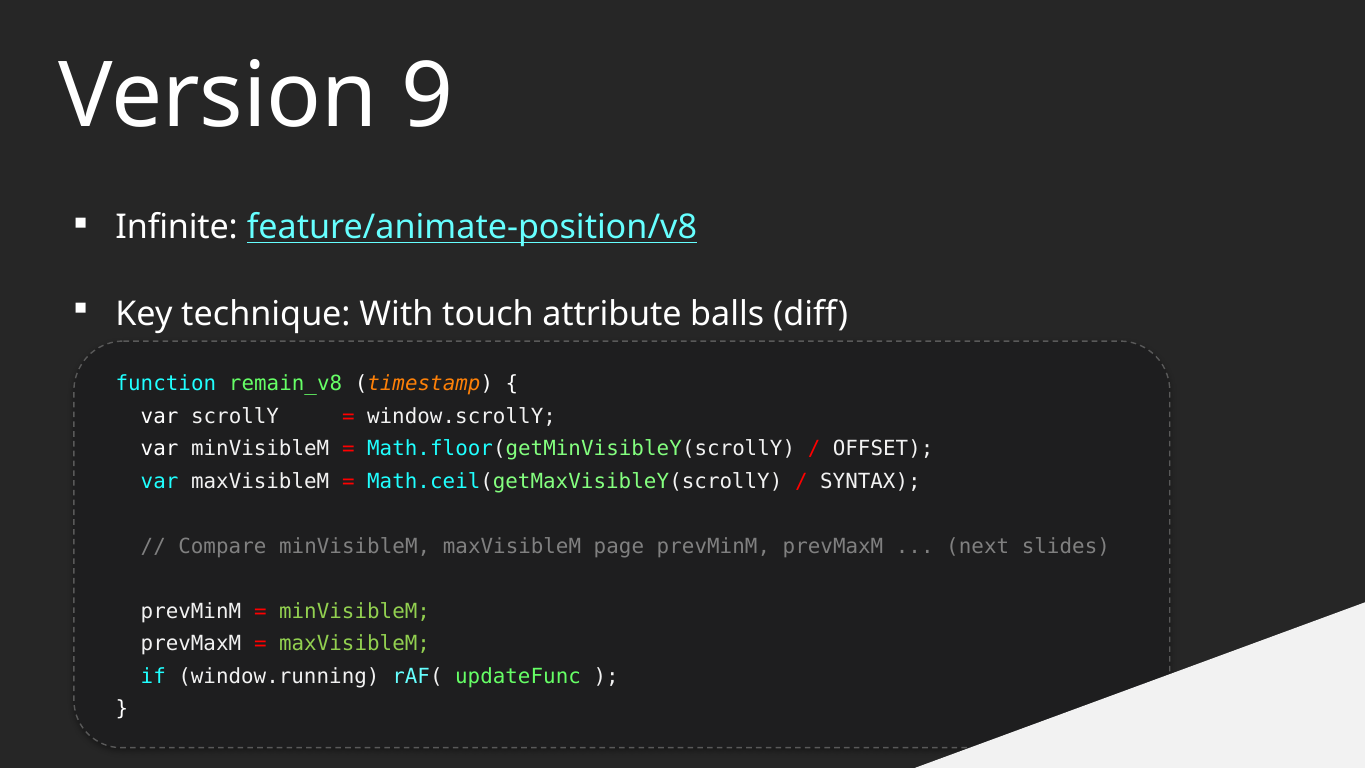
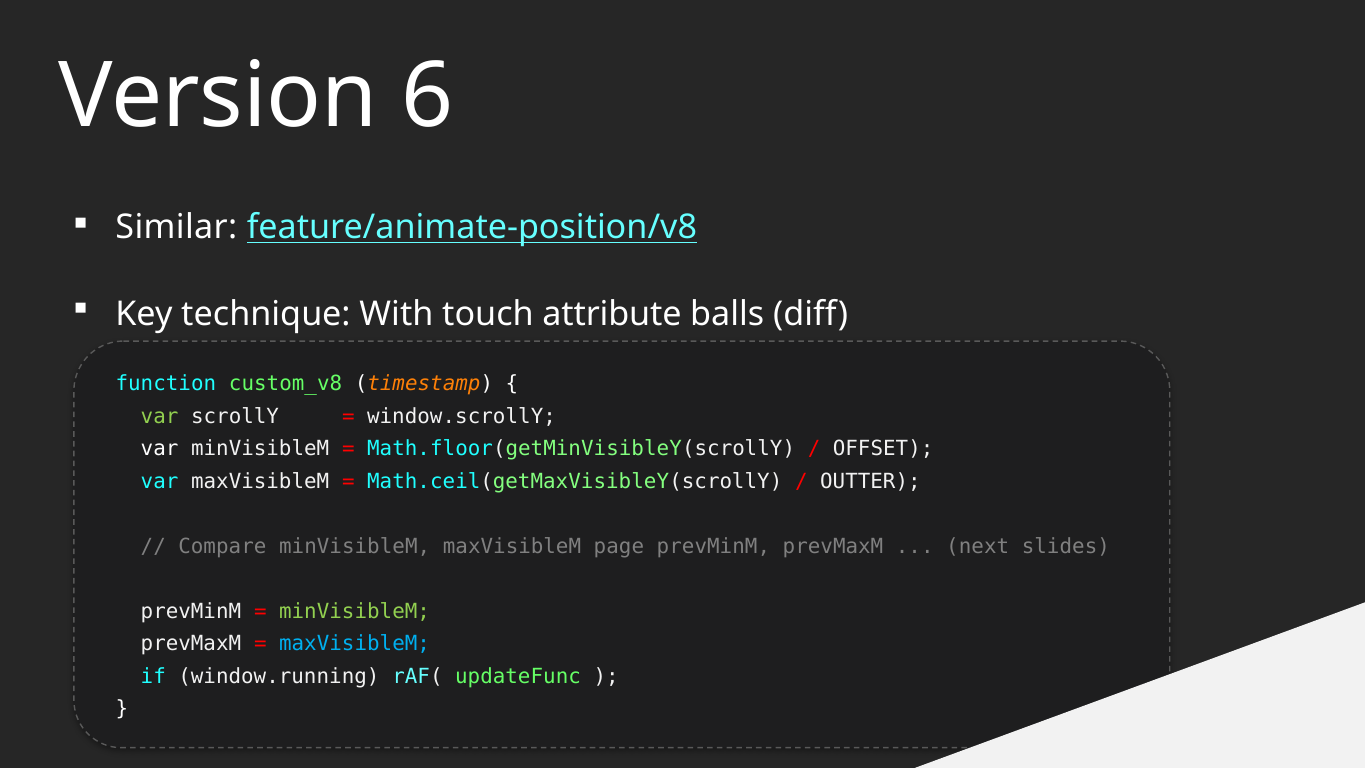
9: 9 -> 6
Infinite: Infinite -> Similar
remain_v8: remain_v8 -> custom_v8
var at (160, 416) colour: white -> light green
SYNTAX: SYNTAX -> OUTTER
maxVisibleM at (355, 644) colour: light green -> light blue
